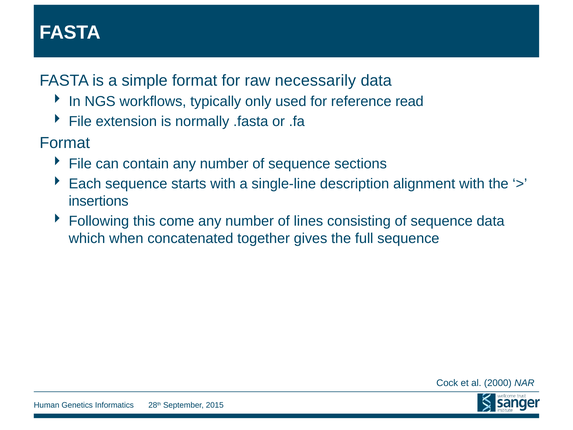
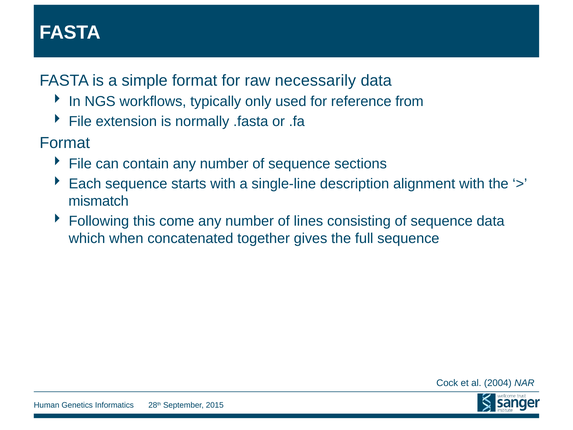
read: read -> from
insertions: insertions -> mismatch
2000: 2000 -> 2004
